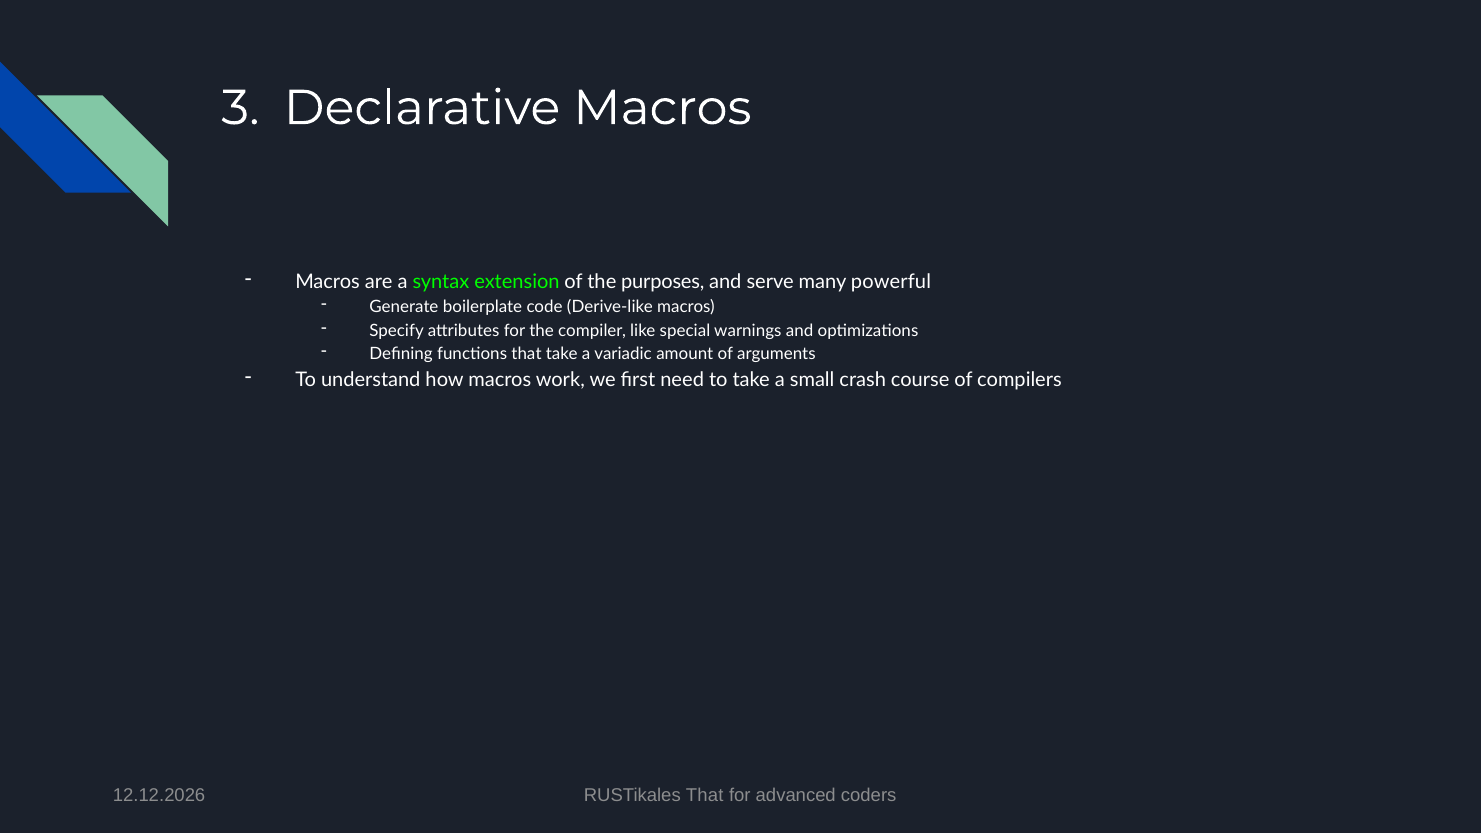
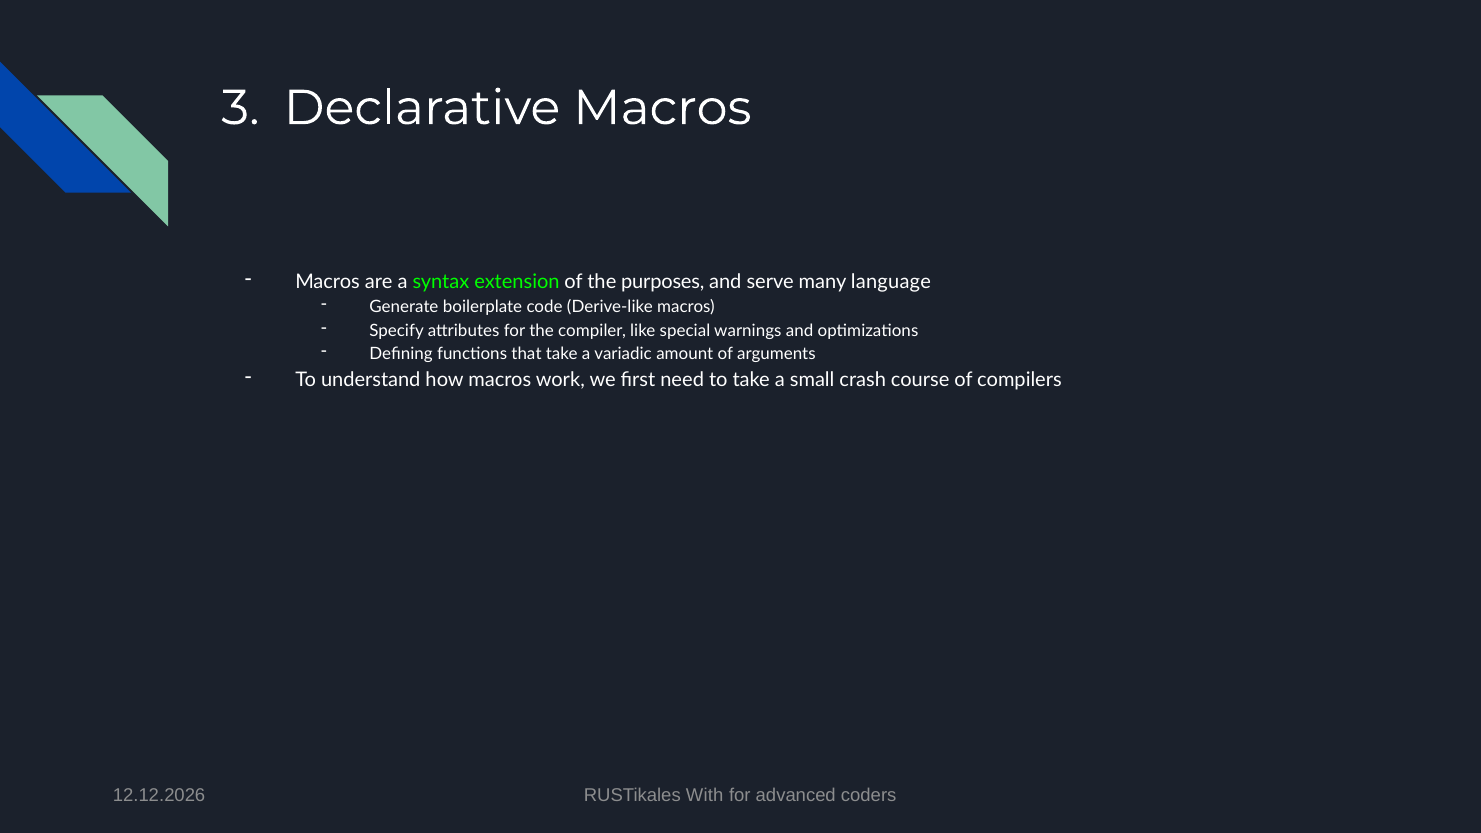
powerful: powerful -> language
RUSTikales That: That -> With
